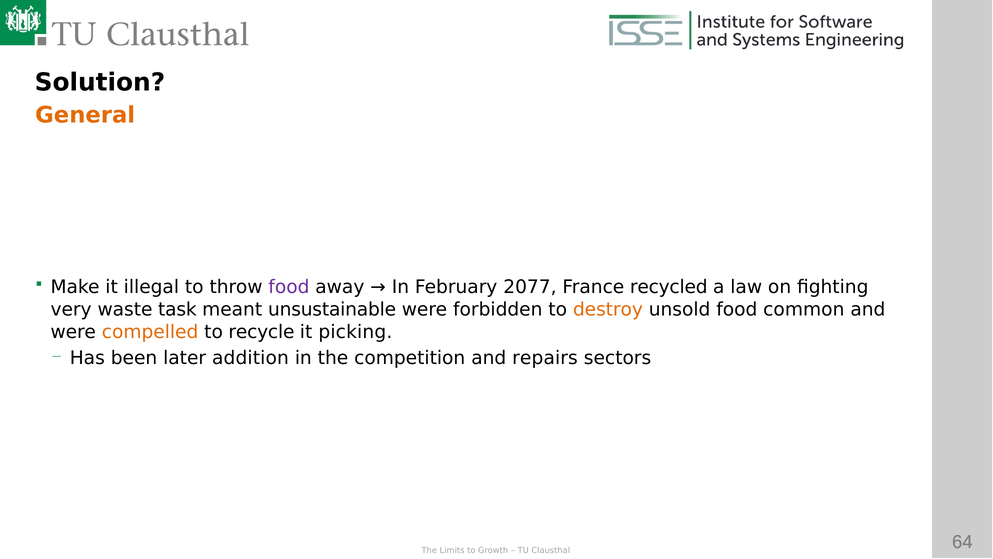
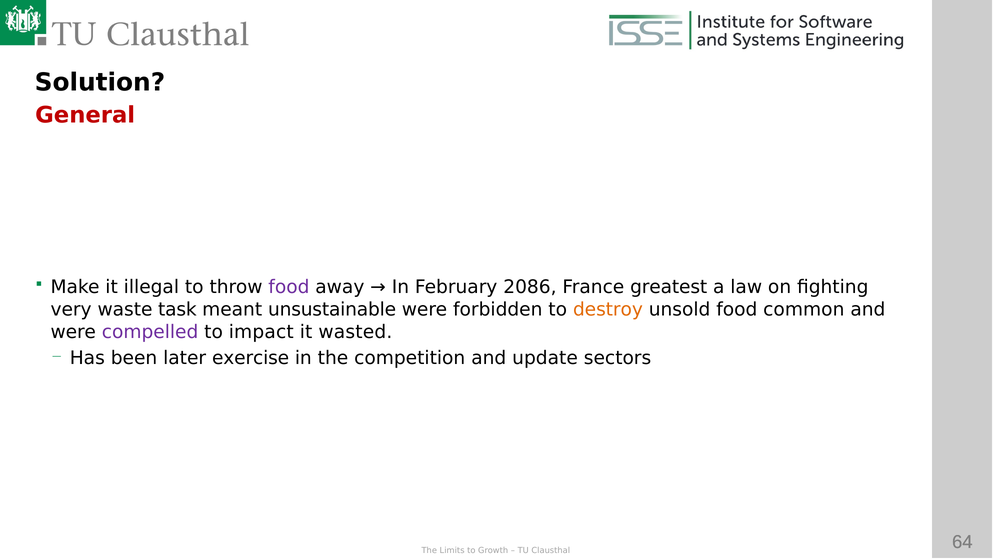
General colour: orange -> red
2077: 2077 -> 2086
recycled: recycled -> greatest
compelled colour: orange -> purple
recycle: recycle -> impact
picking: picking -> wasted
addition: addition -> exercise
repairs: repairs -> update
